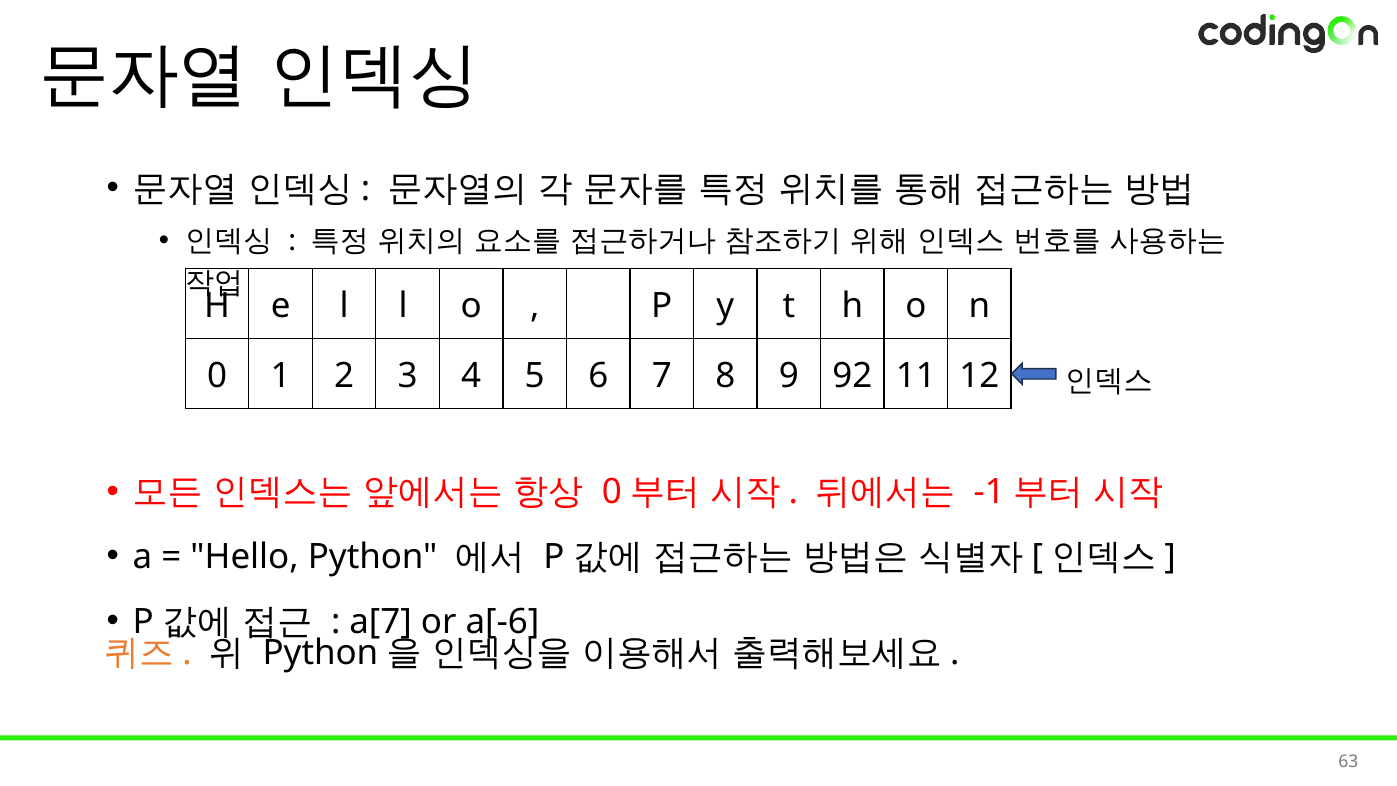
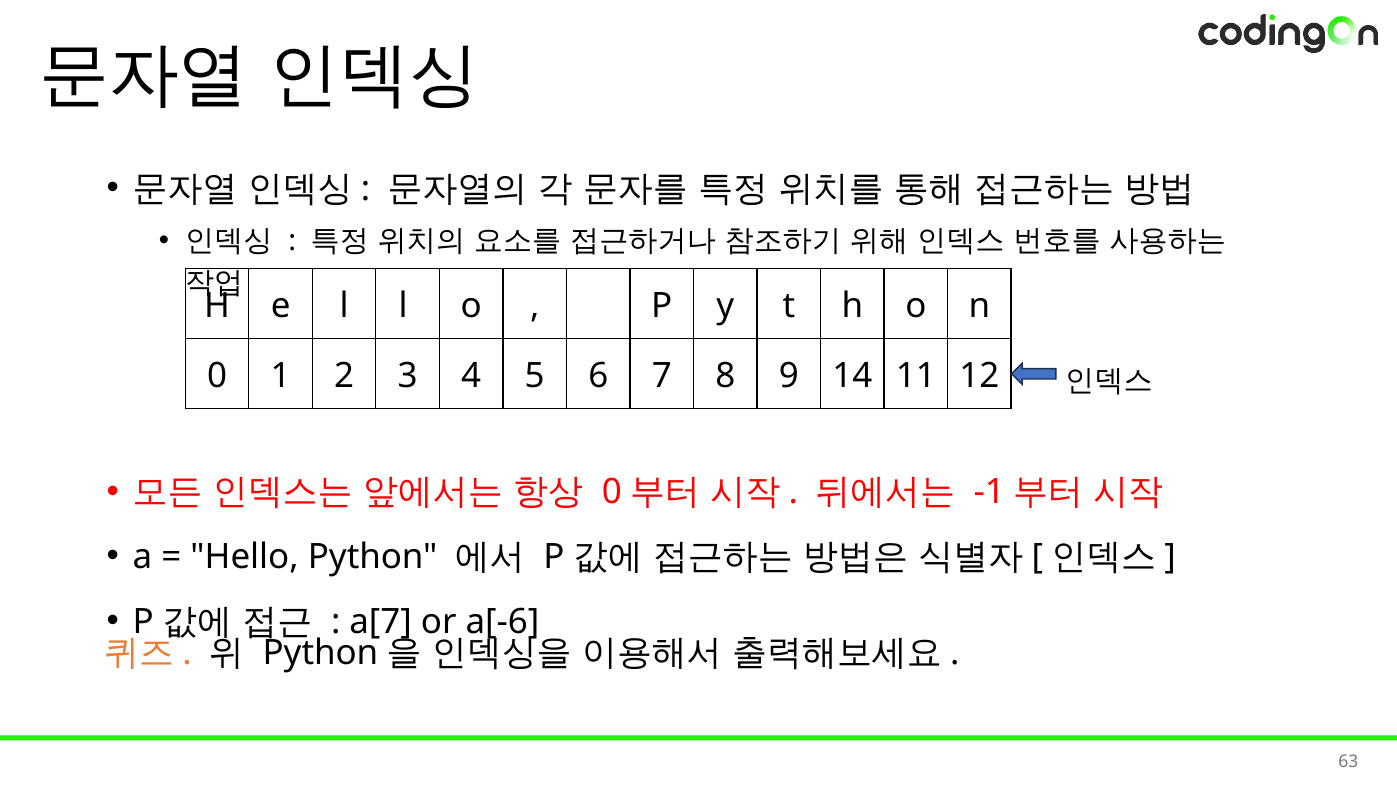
92: 92 -> 14
